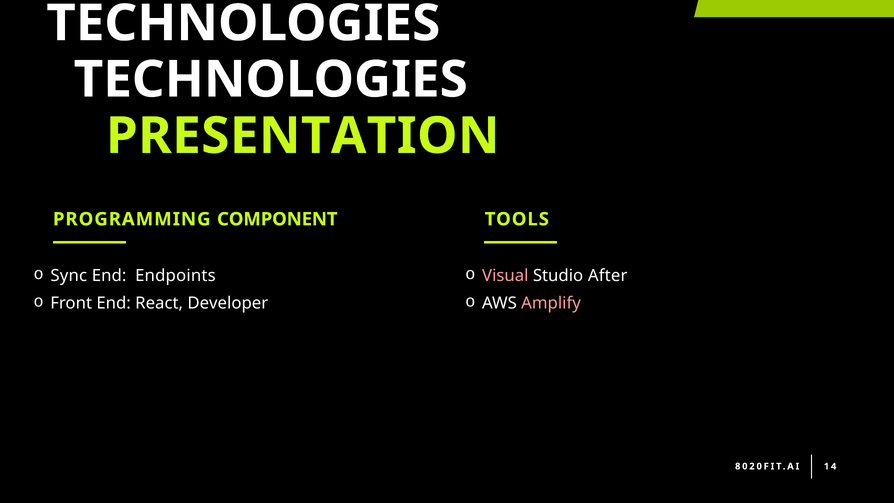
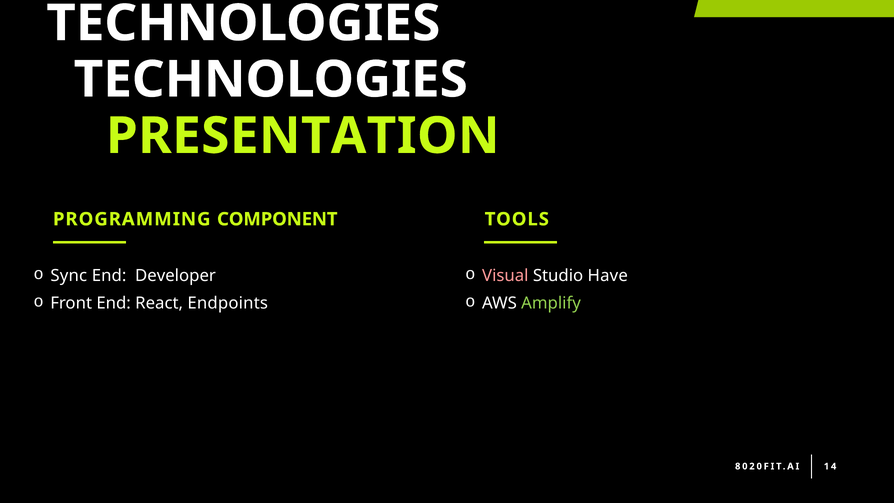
Endpoints: Endpoints -> Developer
After: After -> Have
Developer: Developer -> Endpoints
Amplify colour: pink -> light green
